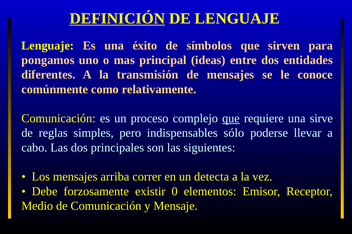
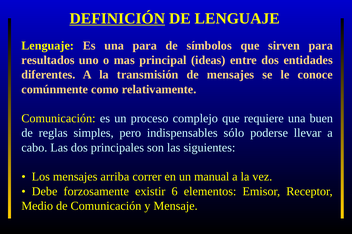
una éxito: éxito -> para
pongamos: pongamos -> resultados
que at (231, 119) underline: present -> none
sirve: sirve -> buen
detecta: detecta -> manual
0: 0 -> 6
